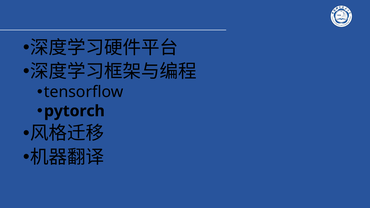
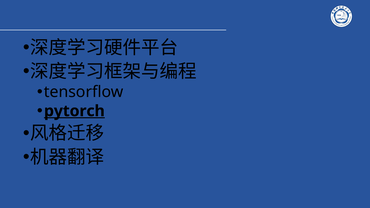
pytorch underline: none -> present
